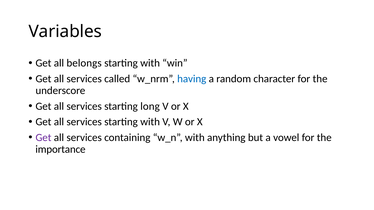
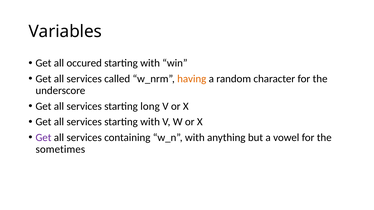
belongs: belongs -> occured
having colour: blue -> orange
importance: importance -> sometimes
